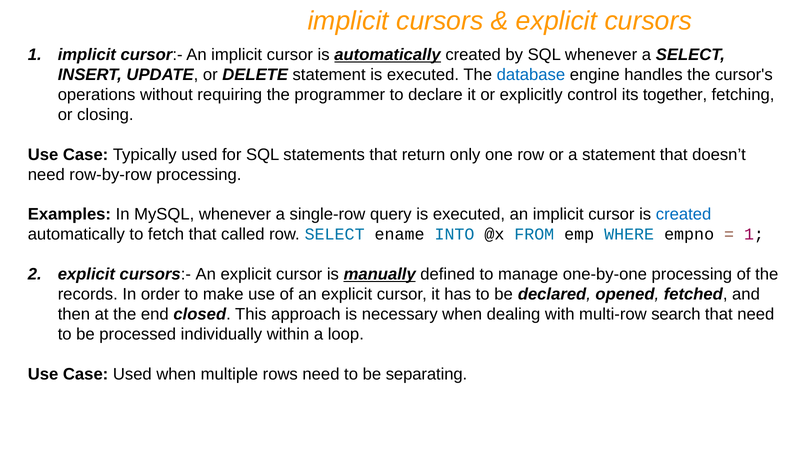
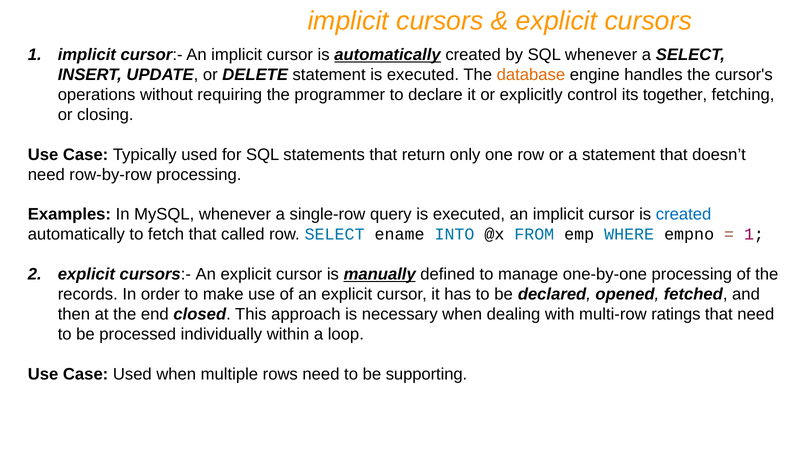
database colour: blue -> orange
search: search -> ratings
separating: separating -> supporting
